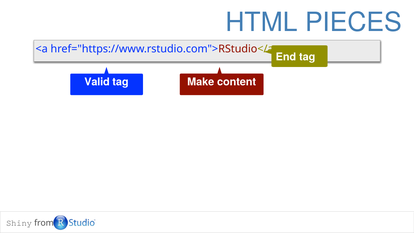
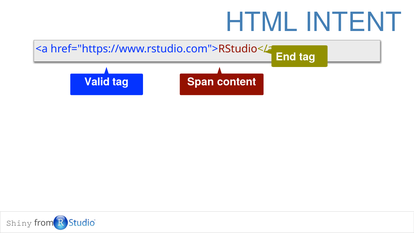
PIECES: PIECES -> INTENT
Make: Make -> Span
